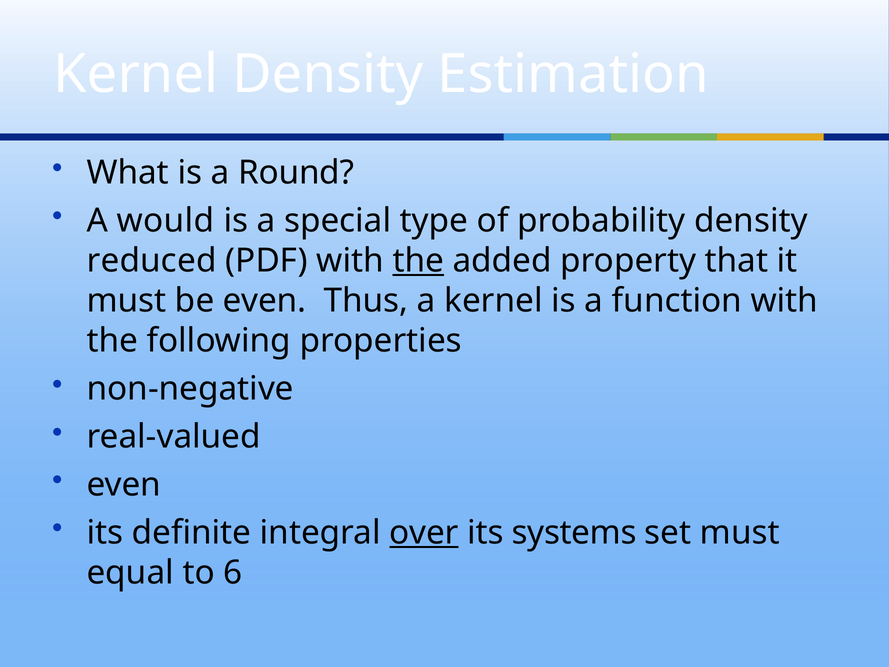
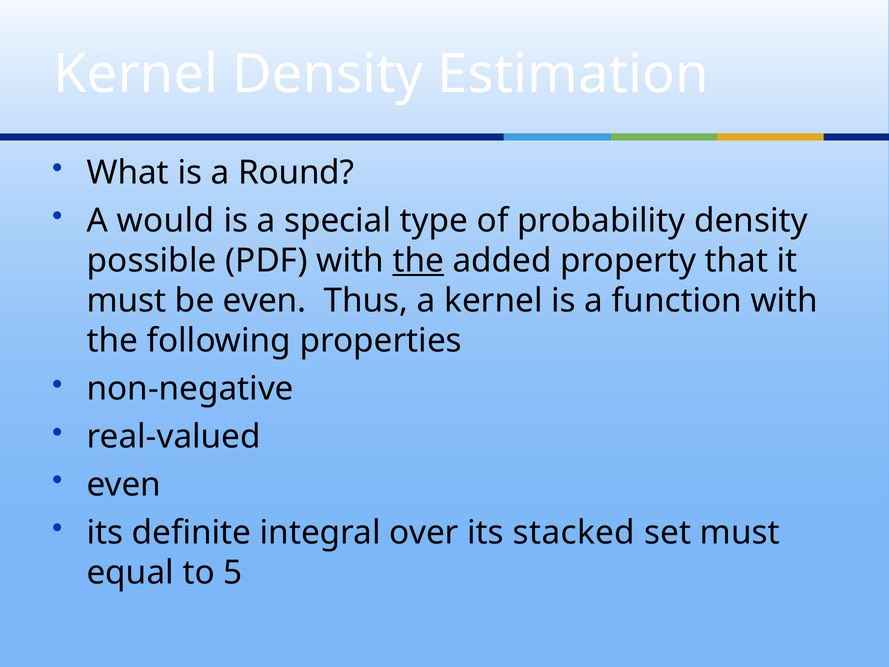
reduced: reduced -> possible
over underline: present -> none
systems: systems -> stacked
6: 6 -> 5
